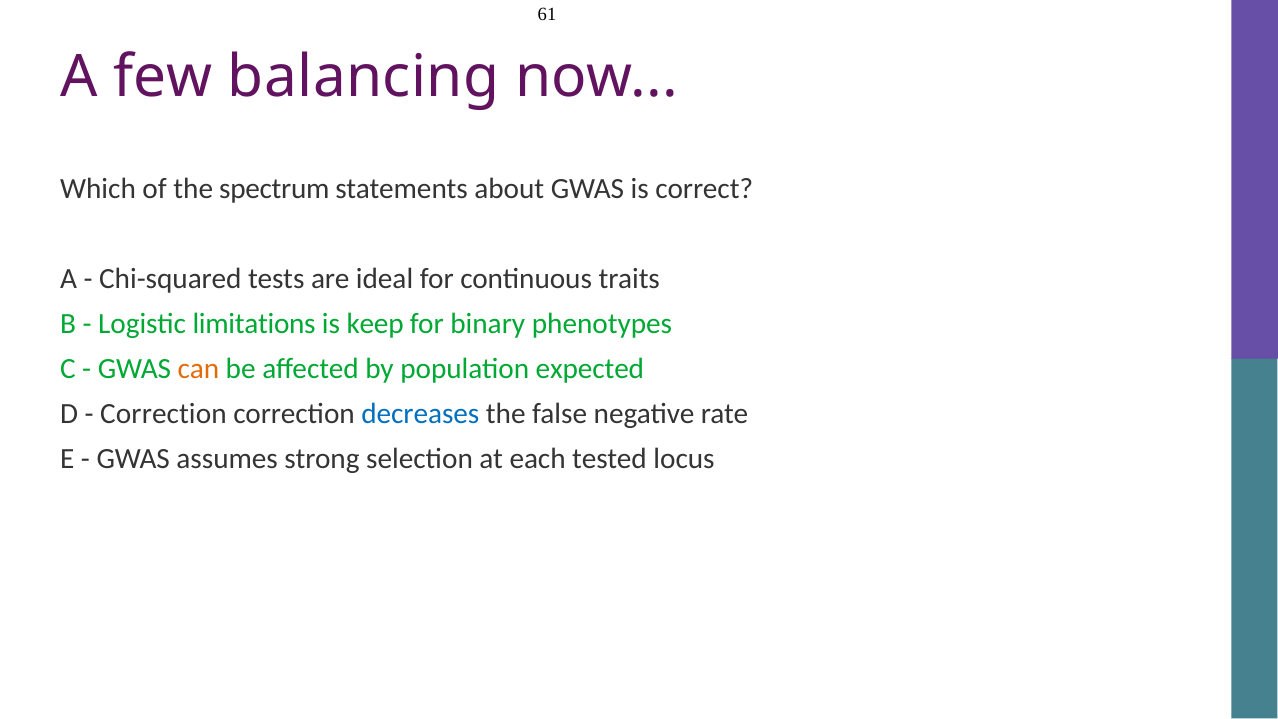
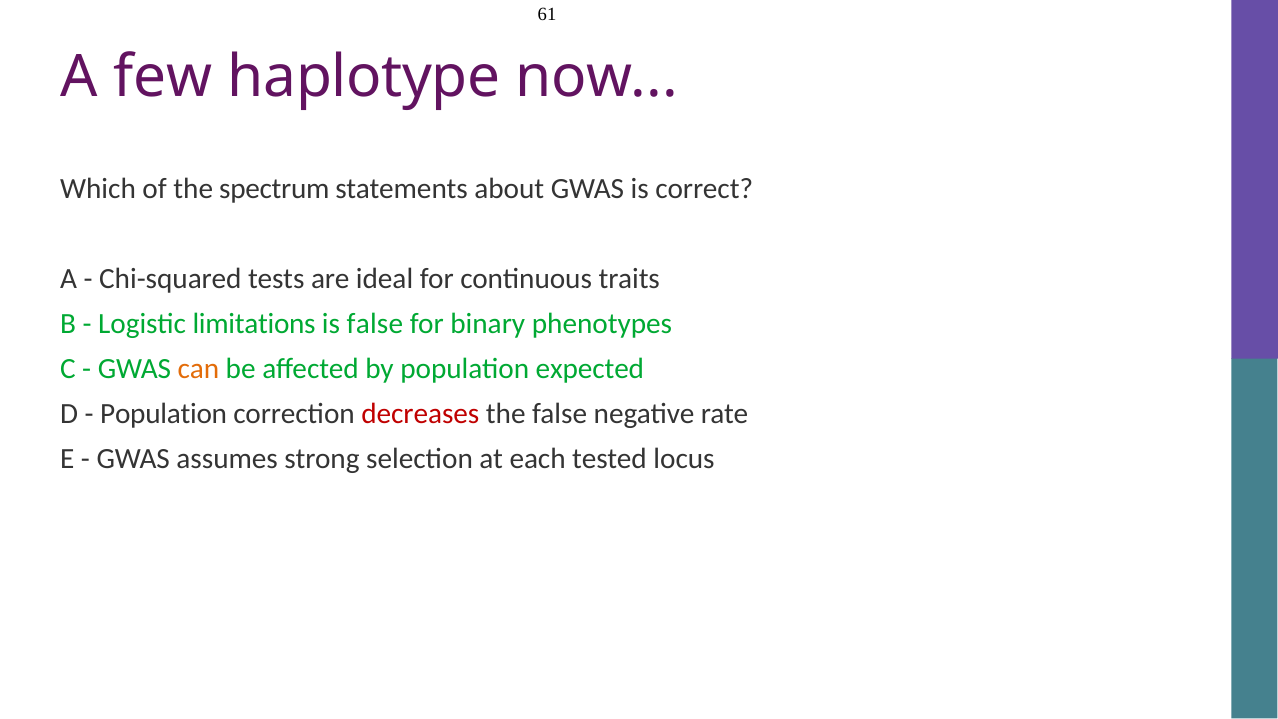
balancing: balancing -> haplotype
is keep: keep -> false
Correction at (163, 414): Correction -> Population
decreases colour: blue -> red
